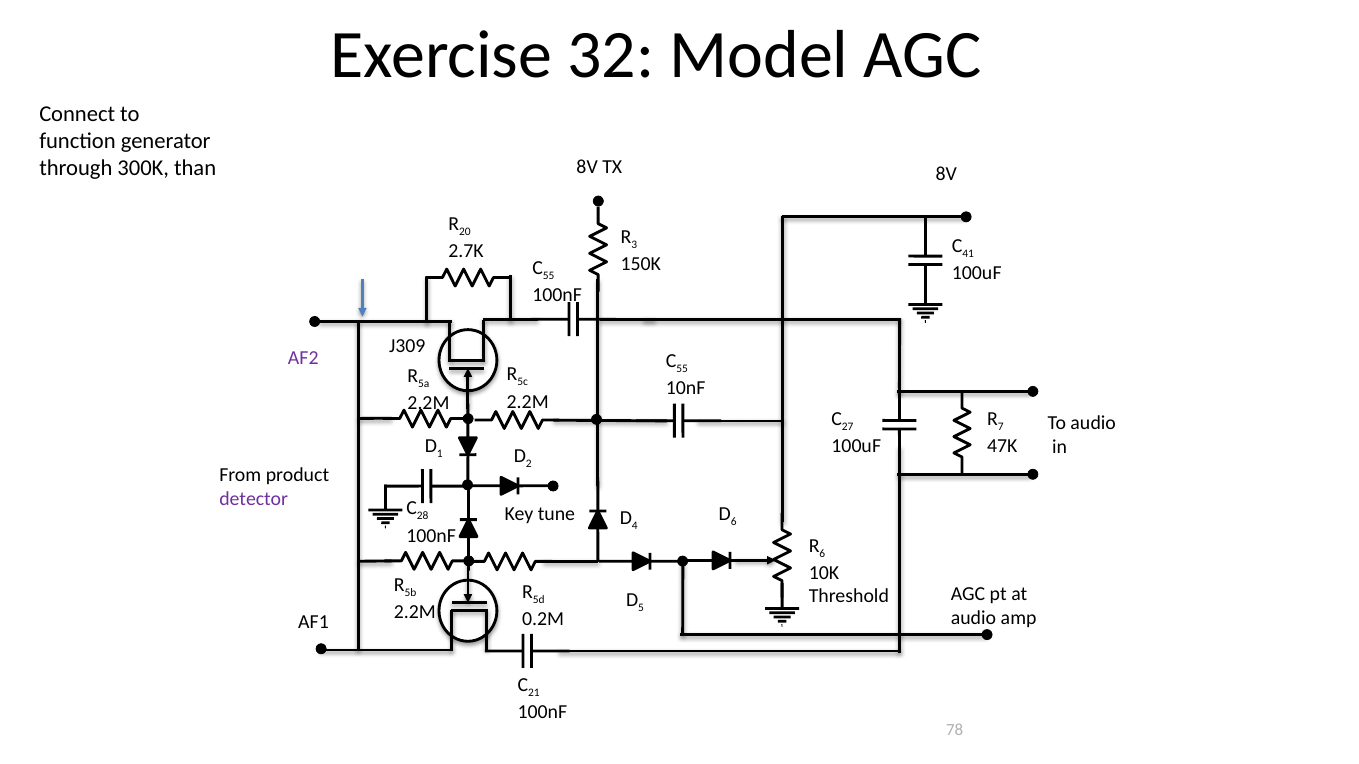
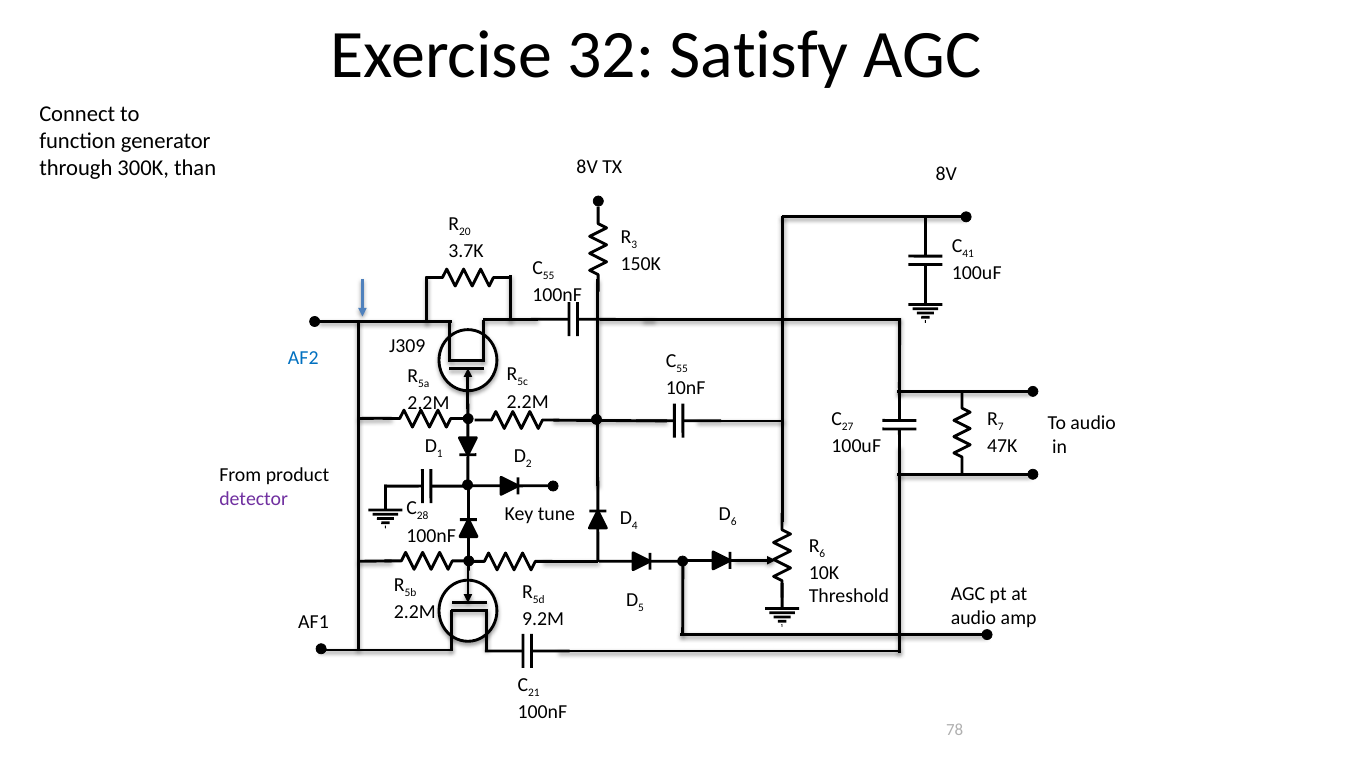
Model: Model -> Satisfy
2.7K: 2.7K -> 3.7K
AF2 colour: purple -> blue
0.2M: 0.2M -> 9.2M
